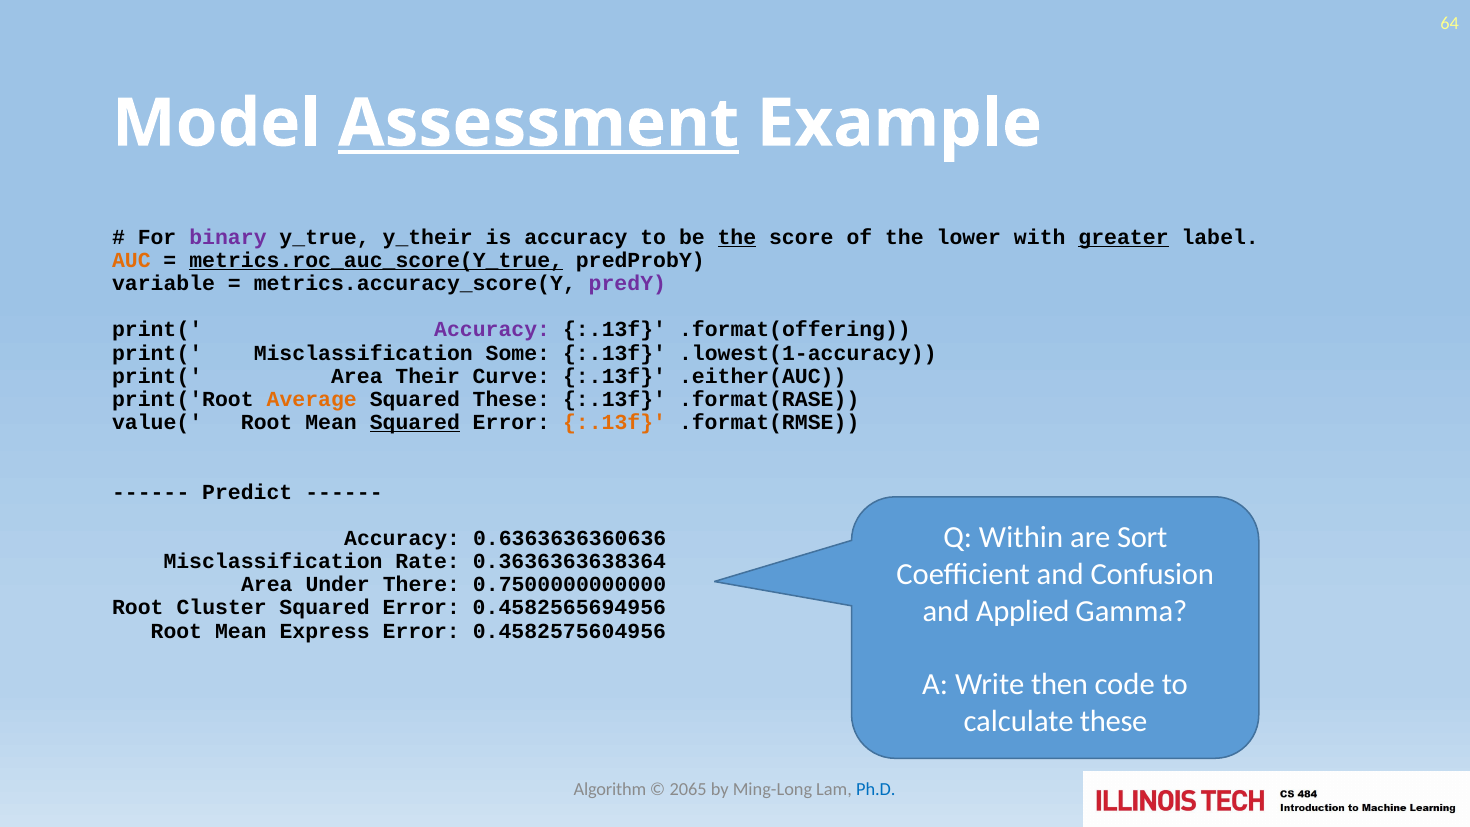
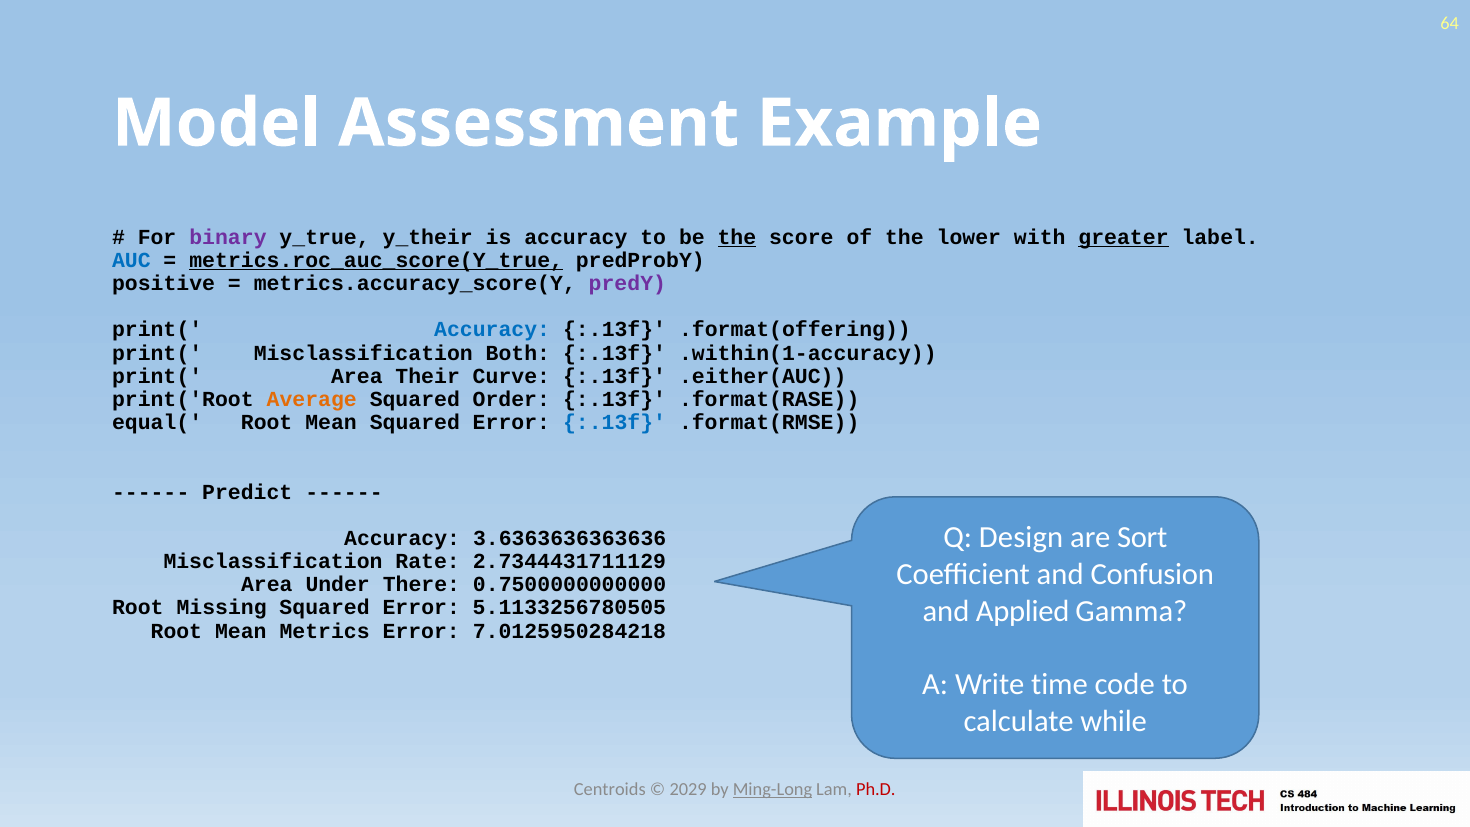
Assessment underline: present -> none
AUC colour: orange -> blue
variable: variable -> positive
Accuracy at (492, 330) colour: purple -> blue
Some: Some -> Both
.lowest(1-accuracy: .lowest(1-accuracy -> .within(1-accuracy
Squared These: These -> Order
value(: value( -> equal(
Squared at (415, 422) underline: present -> none
:.13f at (615, 422) colour: orange -> blue
Within: Within -> Design
0.6363636360636: 0.6363636360636 -> 3.6363636363636
0.3636363638364: 0.3636363638364 -> 2.7344431711129
Cluster: Cluster -> Missing
0.4582565694956: 0.4582565694956 -> 5.1133256780505
Express: Express -> Metrics
0.4582575604956: 0.4582575604956 -> 7.0125950284218
then: then -> time
calculate these: these -> while
Algorithm: Algorithm -> Centroids
2065: 2065 -> 2029
Ming-Long underline: none -> present
Ph.D colour: blue -> red
